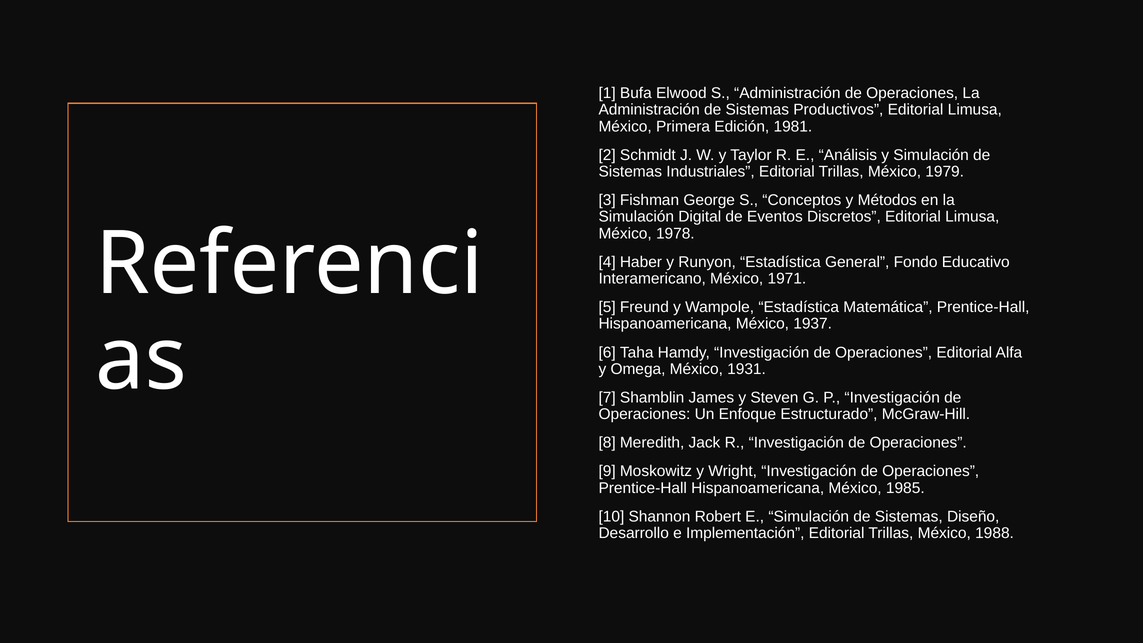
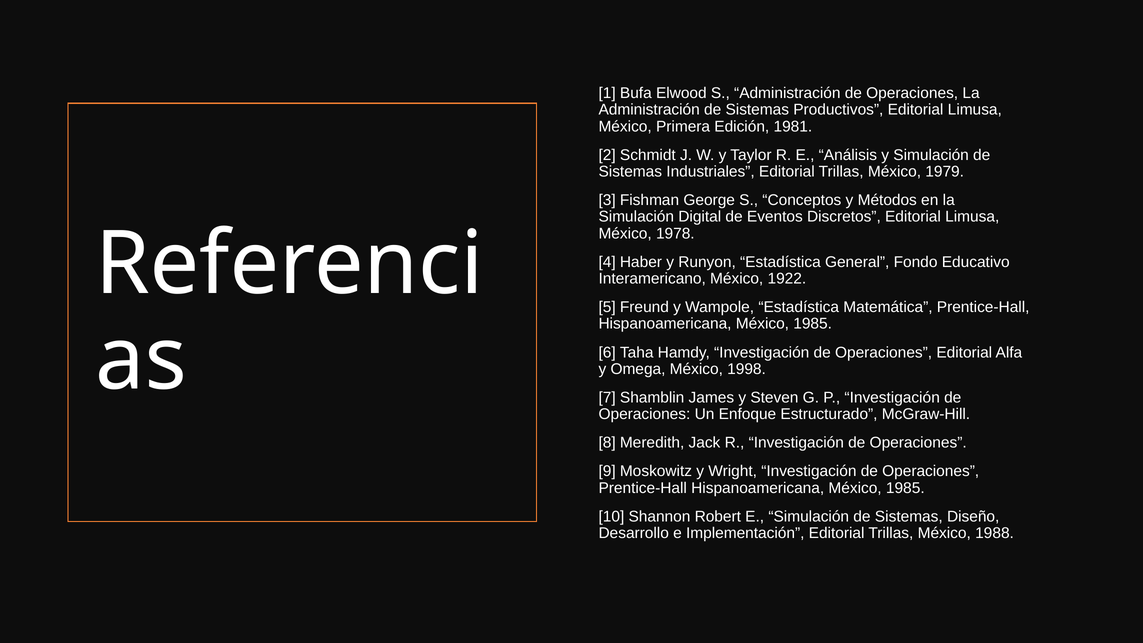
1971: 1971 -> 1922
1937 at (813, 324): 1937 -> 1985
1931: 1931 -> 1998
